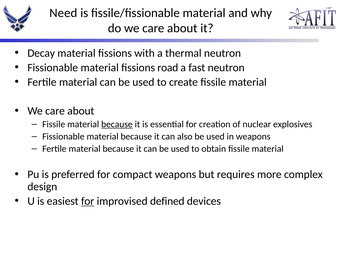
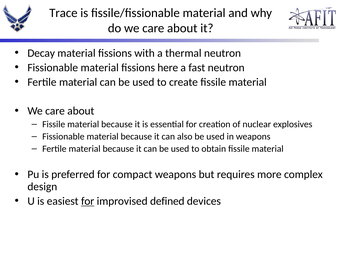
Need: Need -> Trace
road: road -> here
because at (117, 124) underline: present -> none
